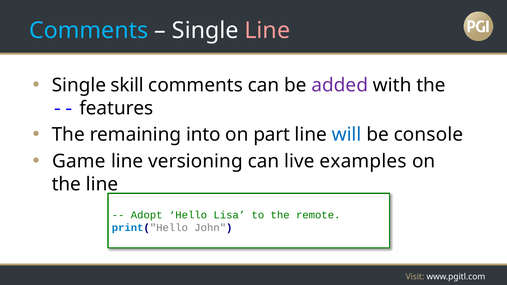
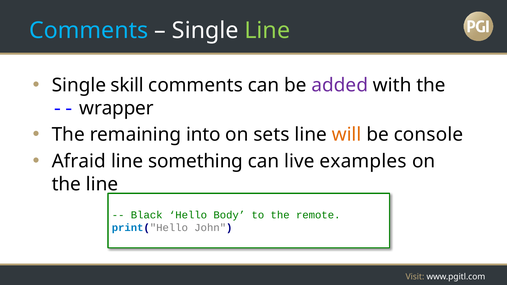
Line at (267, 31) colour: pink -> light green
features: features -> wrapper
part: part -> sets
will colour: blue -> orange
Game: Game -> Afraid
versioning: versioning -> something
Adopt: Adopt -> Black
Lisa: Lisa -> Body
